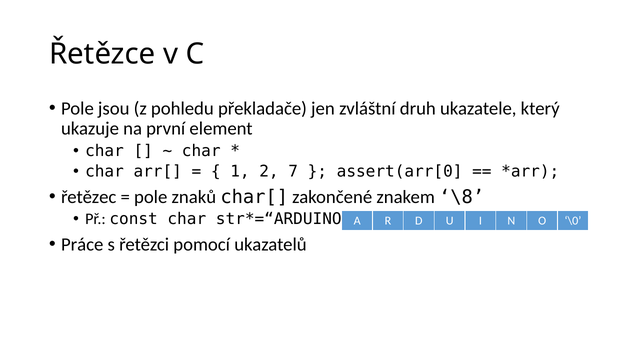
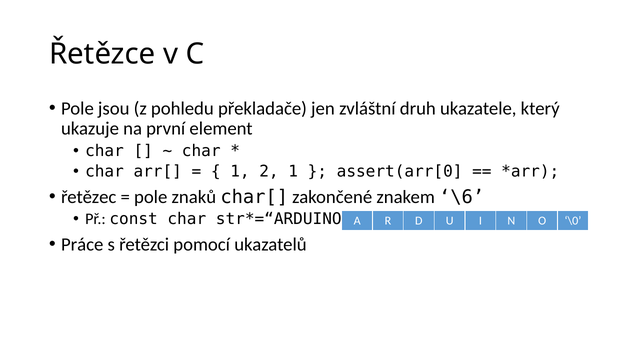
2 7: 7 -> 1
\8: \8 -> \6
